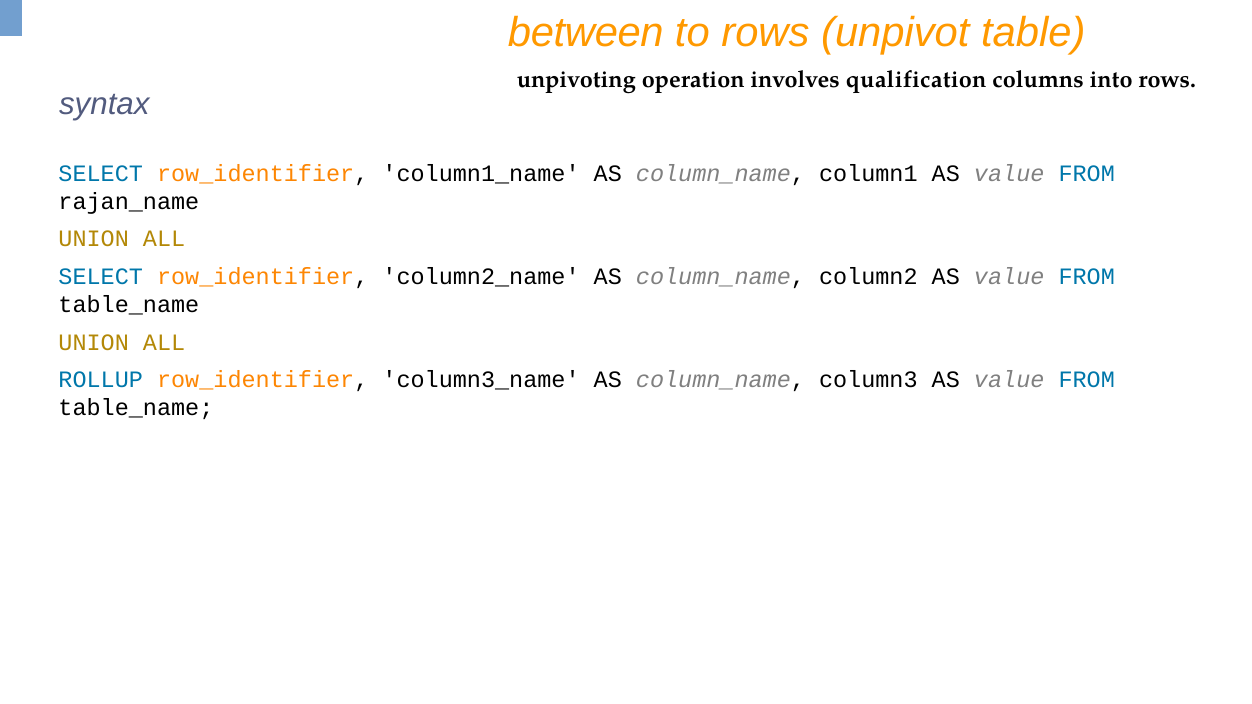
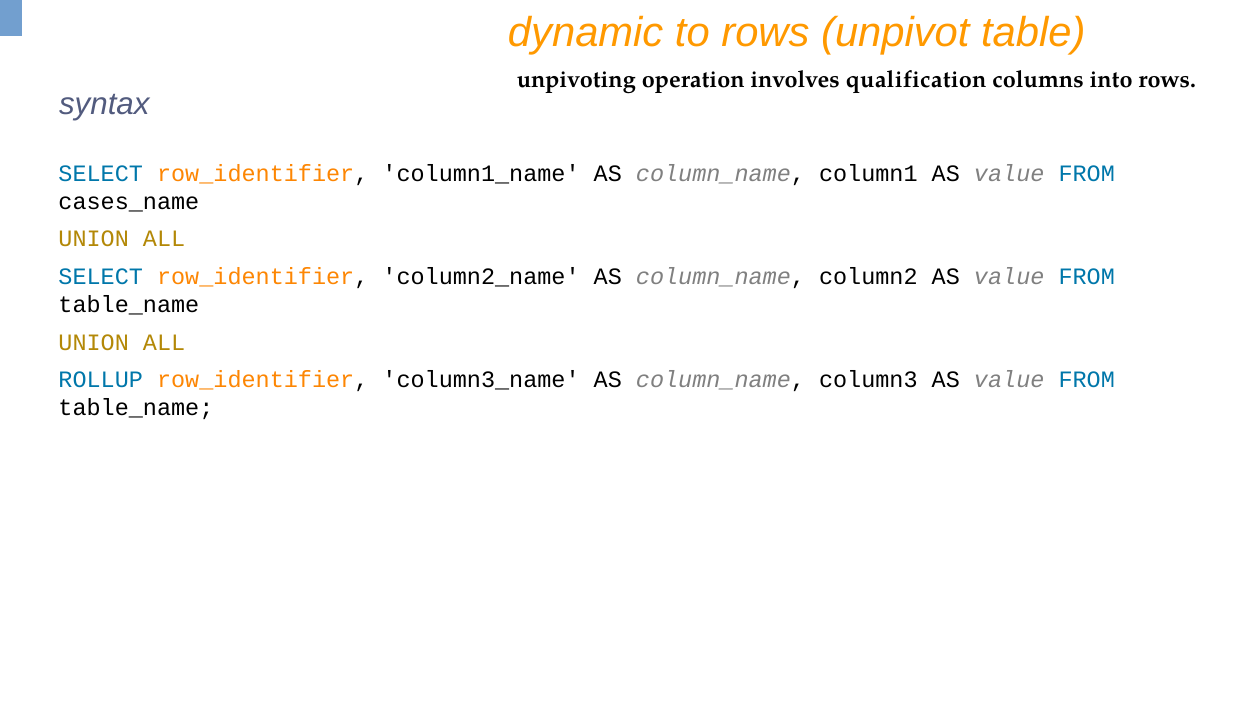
between: between -> dynamic
rajan_name: rajan_name -> cases_name
